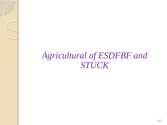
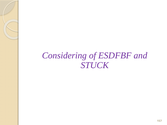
Agricultural: Agricultural -> Considering
